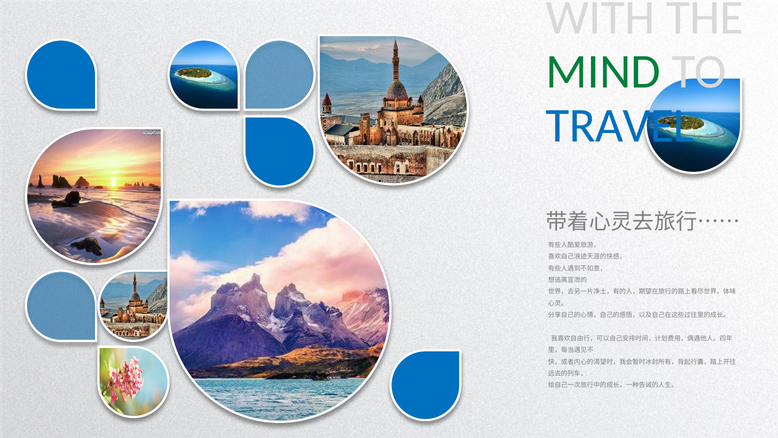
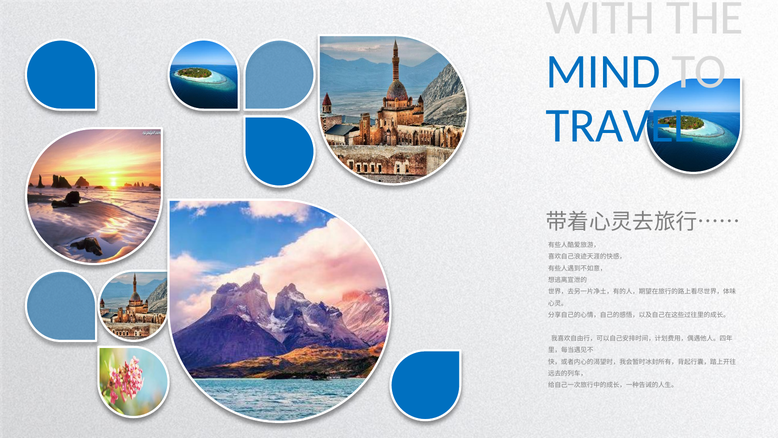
MIND colour: green -> blue
